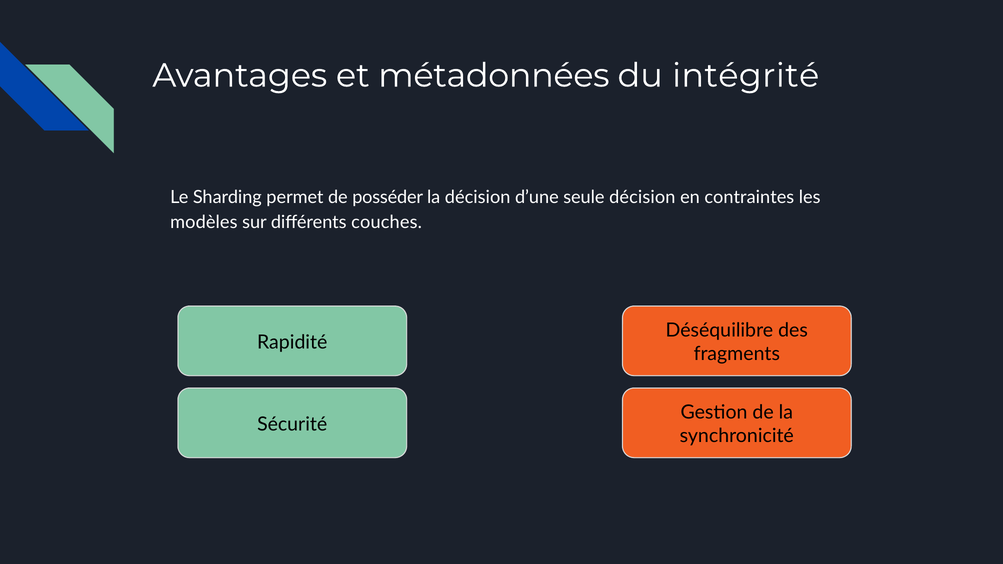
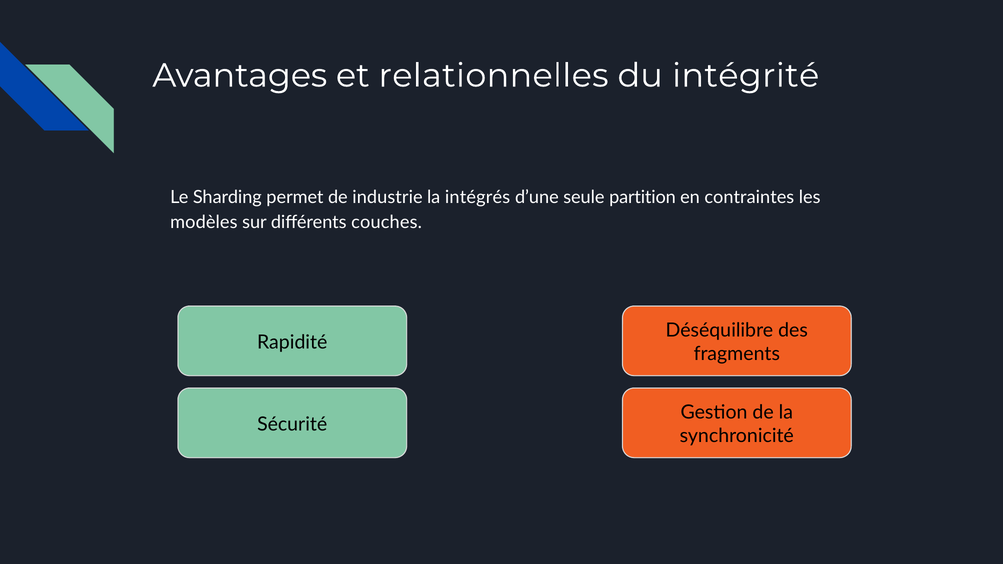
métadonnées: métadonnées -> relationnelles
posséder: posséder -> industrie
la décision: décision -> intégrés
seule décision: décision -> partition
